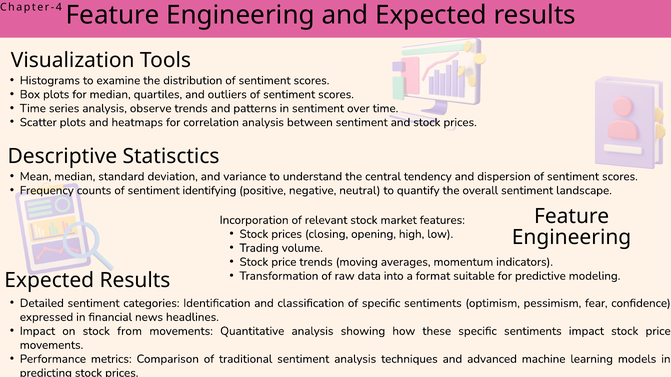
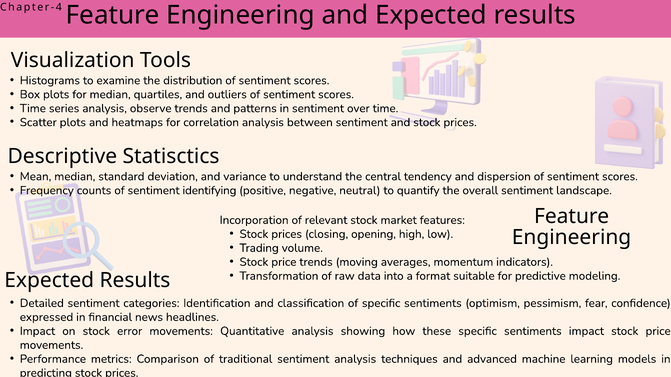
from: from -> error
